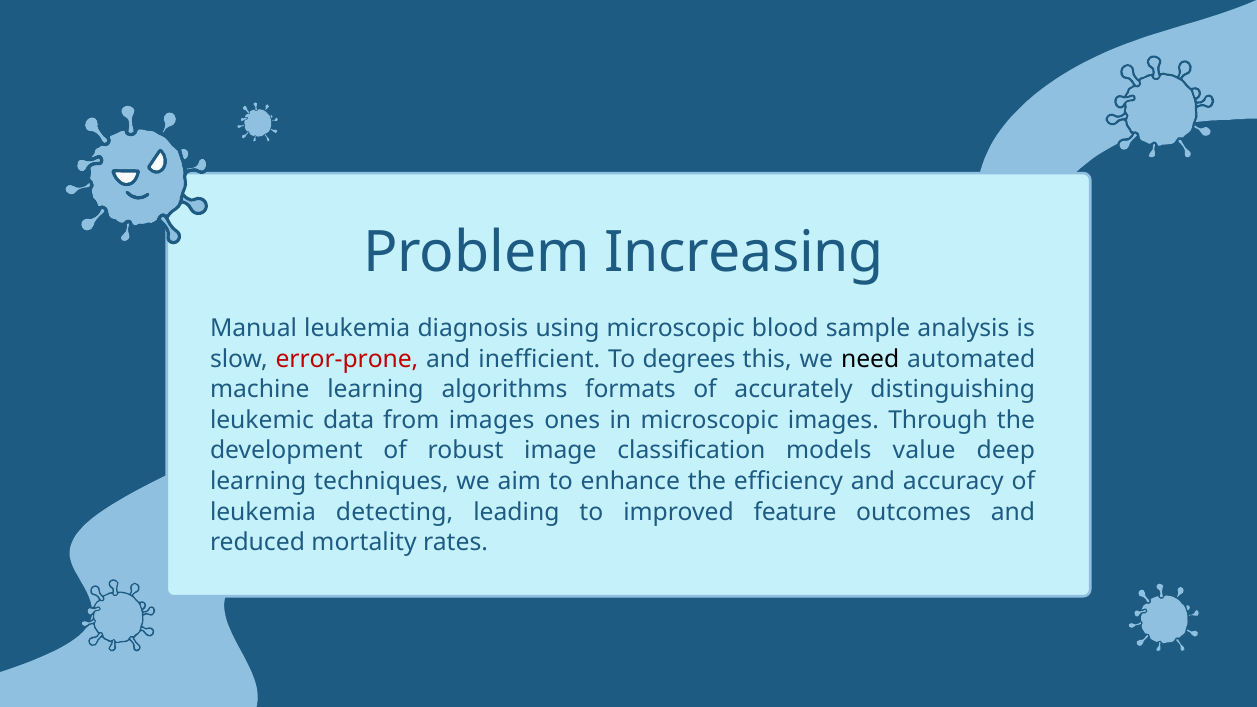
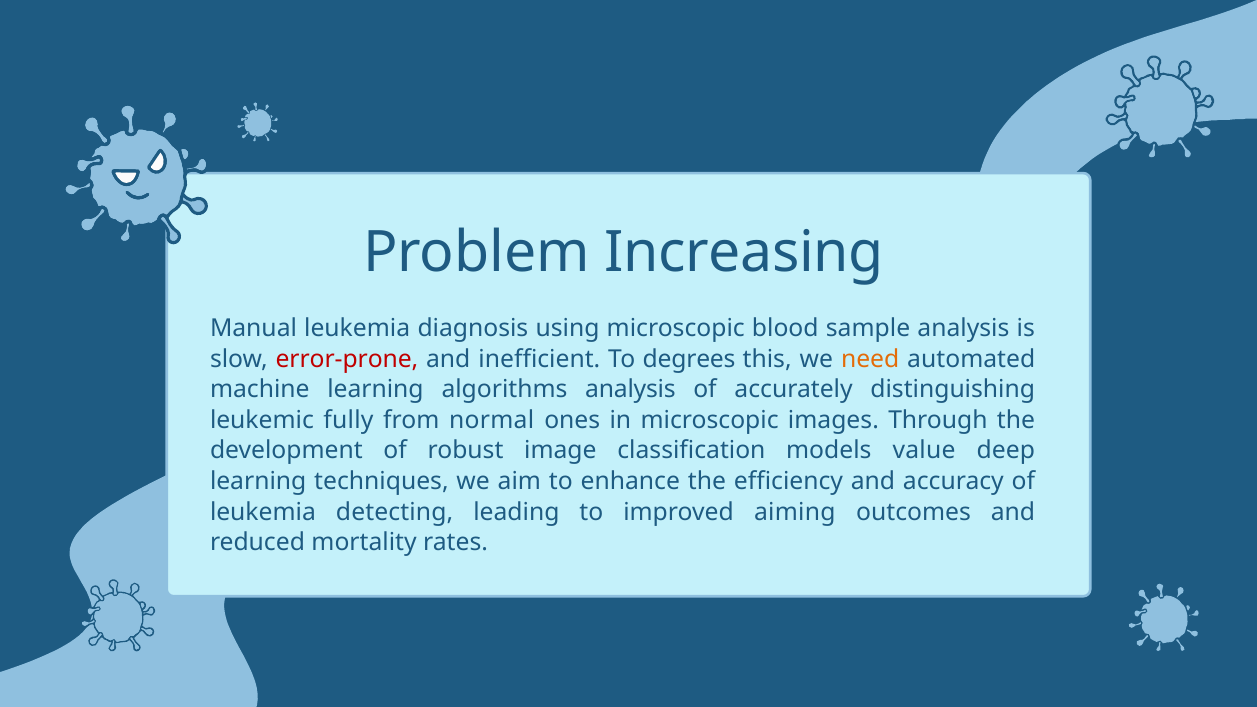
need colour: black -> orange
algorithms formats: formats -> analysis
data: data -> fully
from images: images -> normal
feature: feature -> aiming
